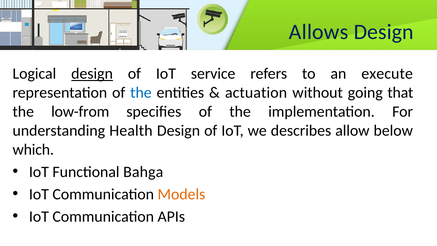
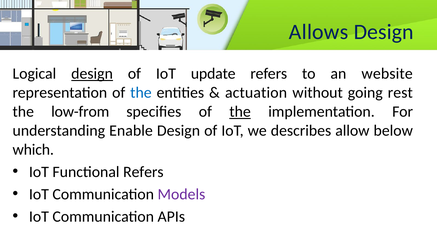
service: service -> update
execute: execute -> website
that: that -> rest
the at (240, 112) underline: none -> present
Health: Health -> Enable
Functional Bahga: Bahga -> Refers
Models colour: orange -> purple
